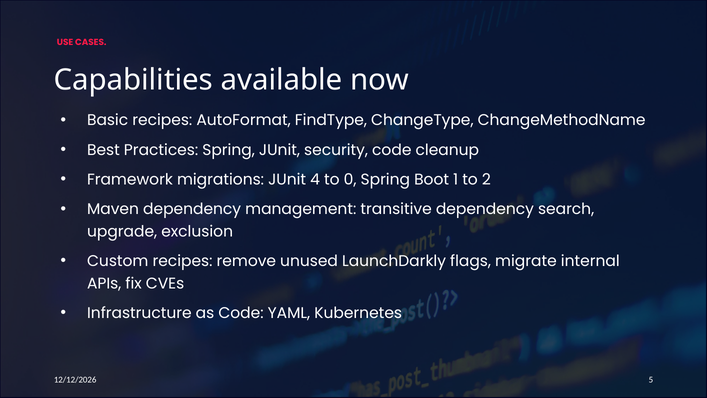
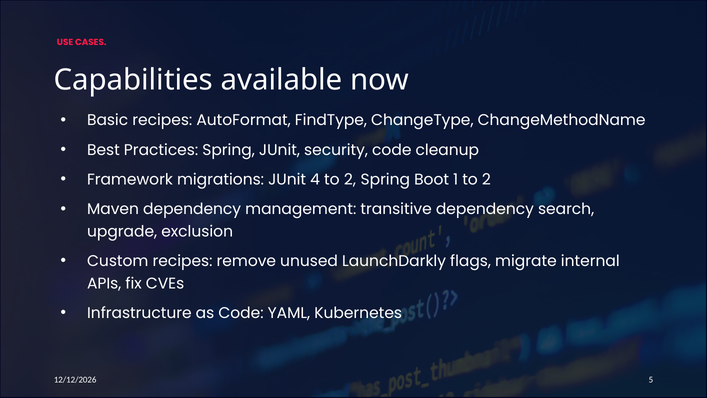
4 to 0: 0 -> 2
